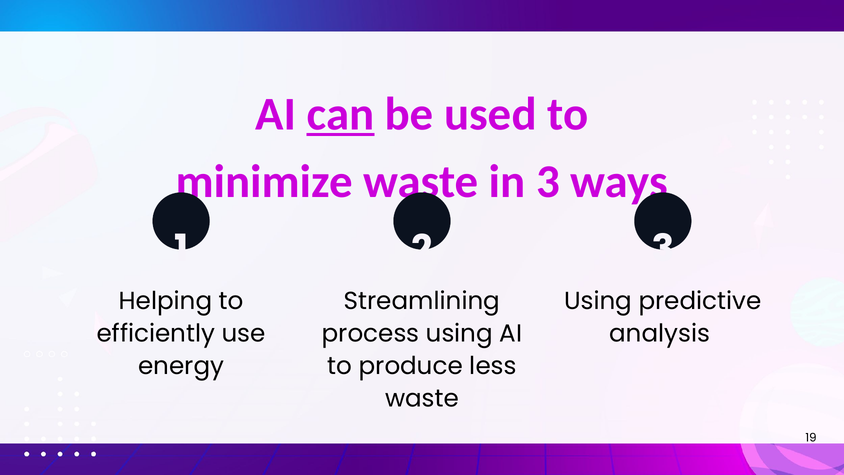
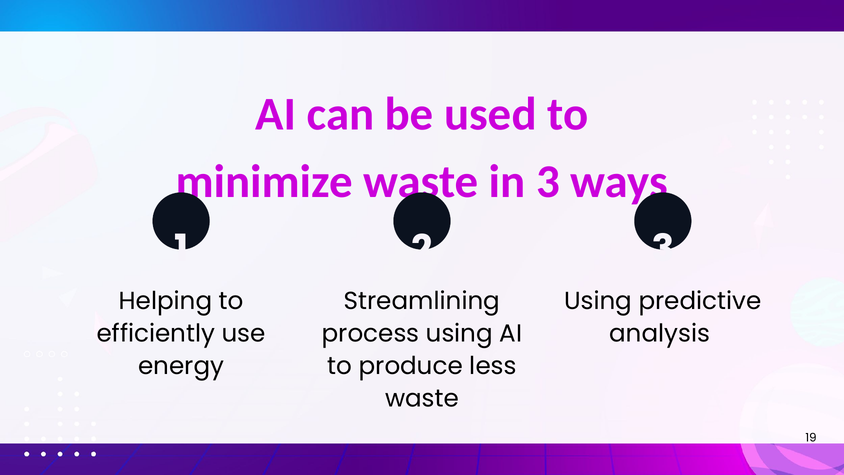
can underline: present -> none
